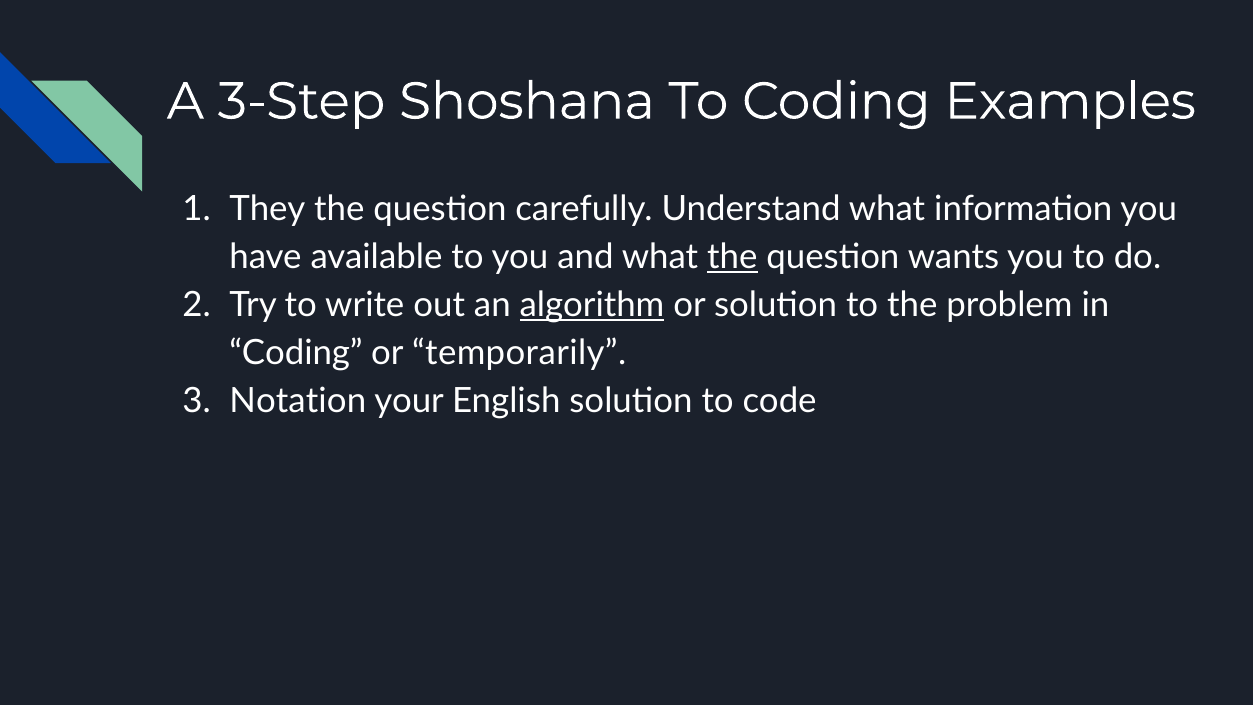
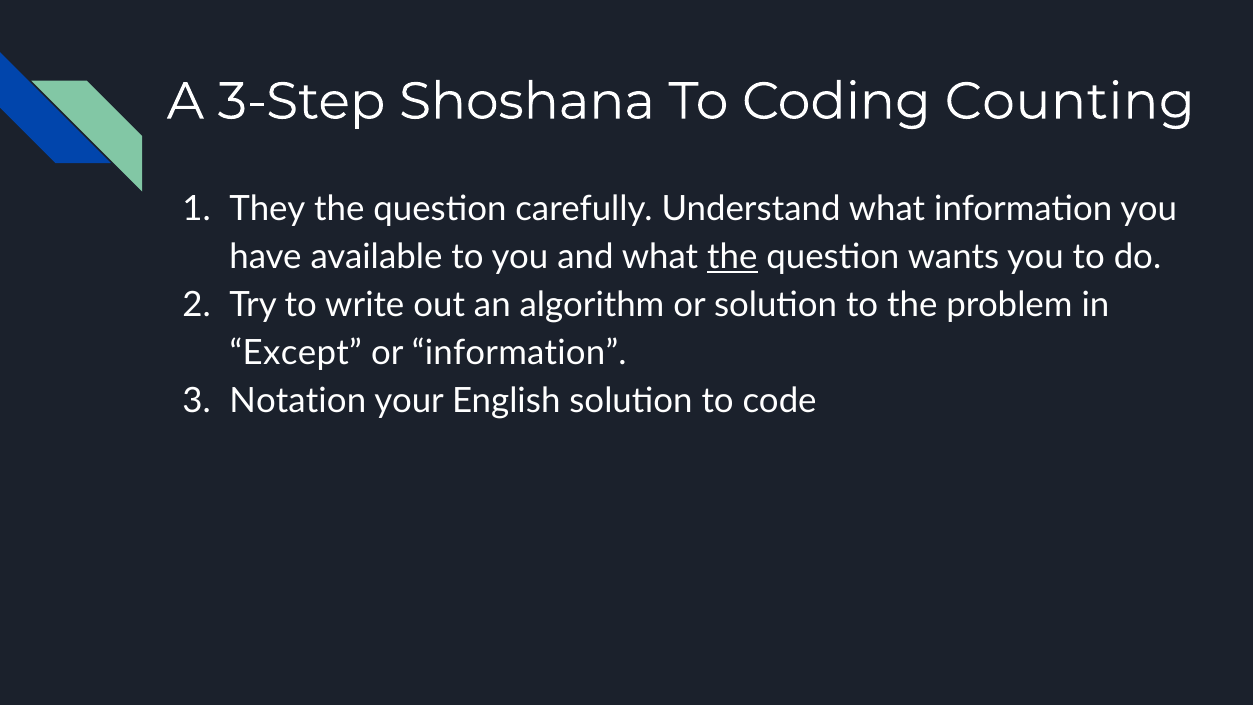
Examples: Examples -> Counting
algorithm underline: present -> none
Coding at (296, 353): Coding -> Except
or temporarily: temporarily -> information
